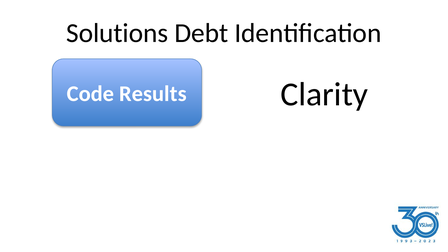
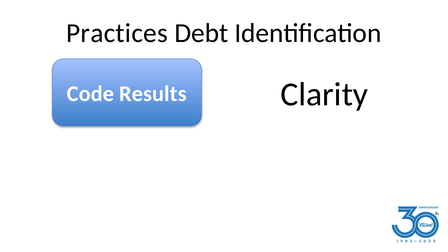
Solutions: Solutions -> Practices
